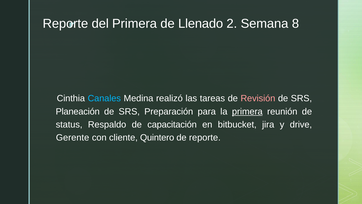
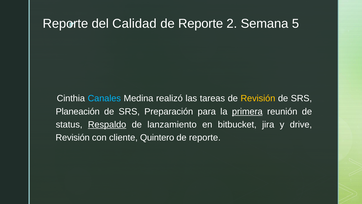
del Primera: Primera -> Calidad
Llenado at (201, 24): Llenado -> Reporte
8: 8 -> 5
Revisión at (258, 98) colour: pink -> yellow
Respaldo underline: none -> present
capacitación: capacitación -> lanzamiento
Gerente at (73, 137): Gerente -> Revisión
